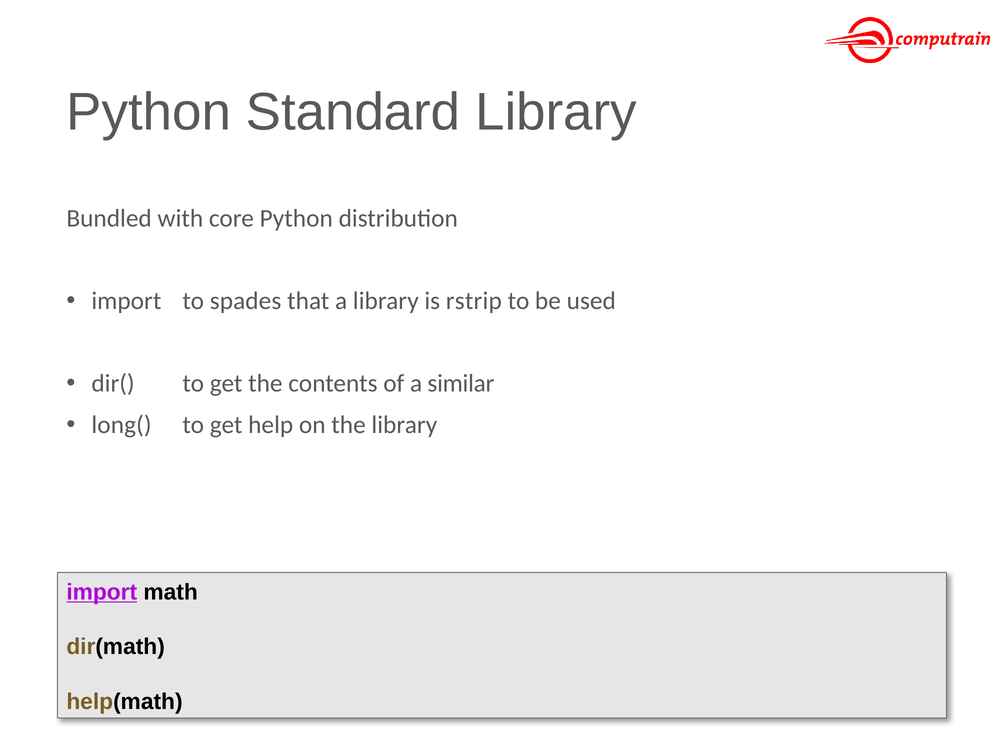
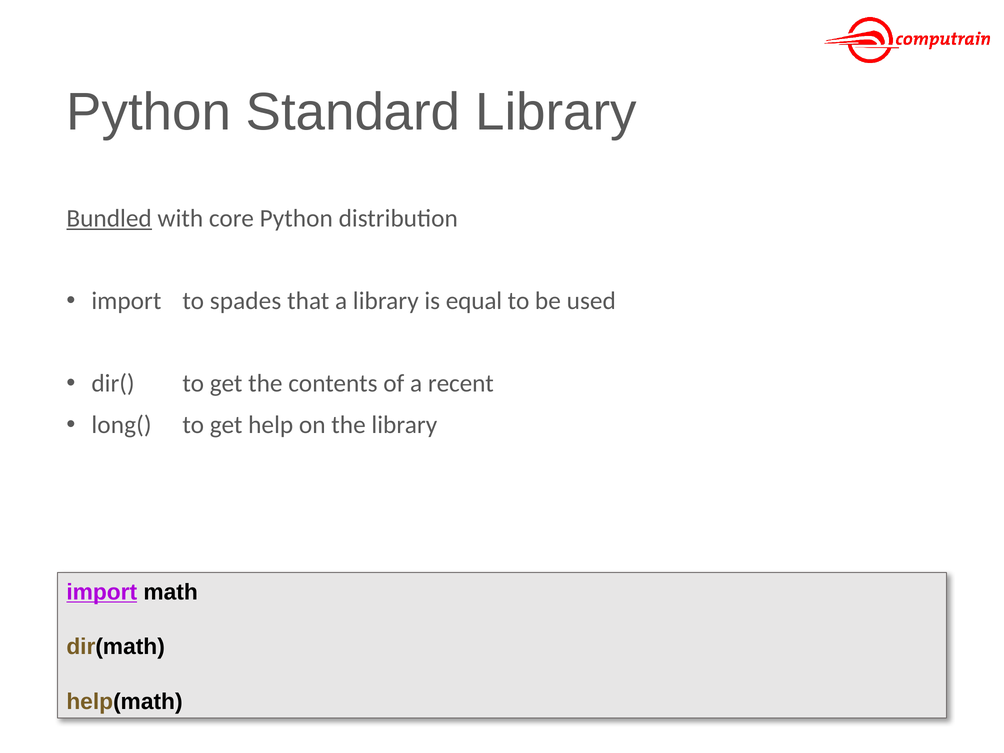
Bundled underline: none -> present
rstrip: rstrip -> equal
similar: similar -> recent
